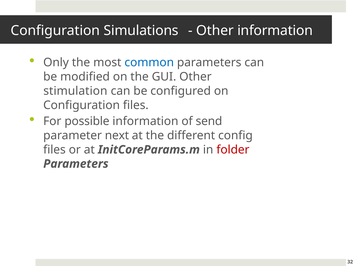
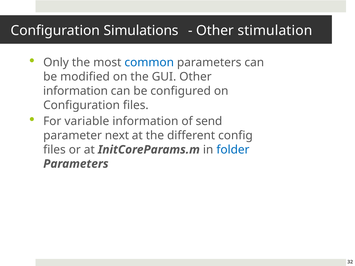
Other information: information -> stimulation
stimulation at (75, 91): stimulation -> information
possible: possible -> variable
folder colour: red -> blue
